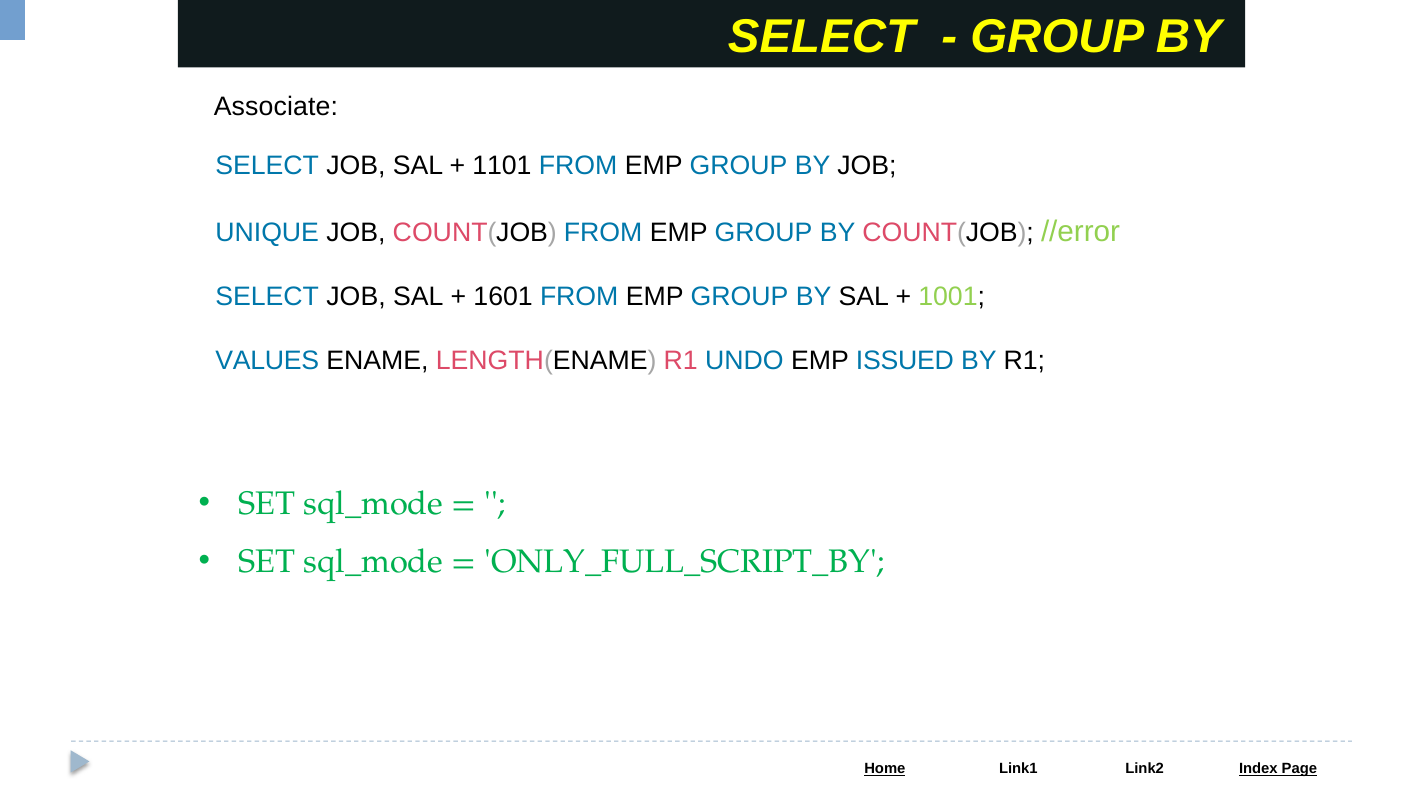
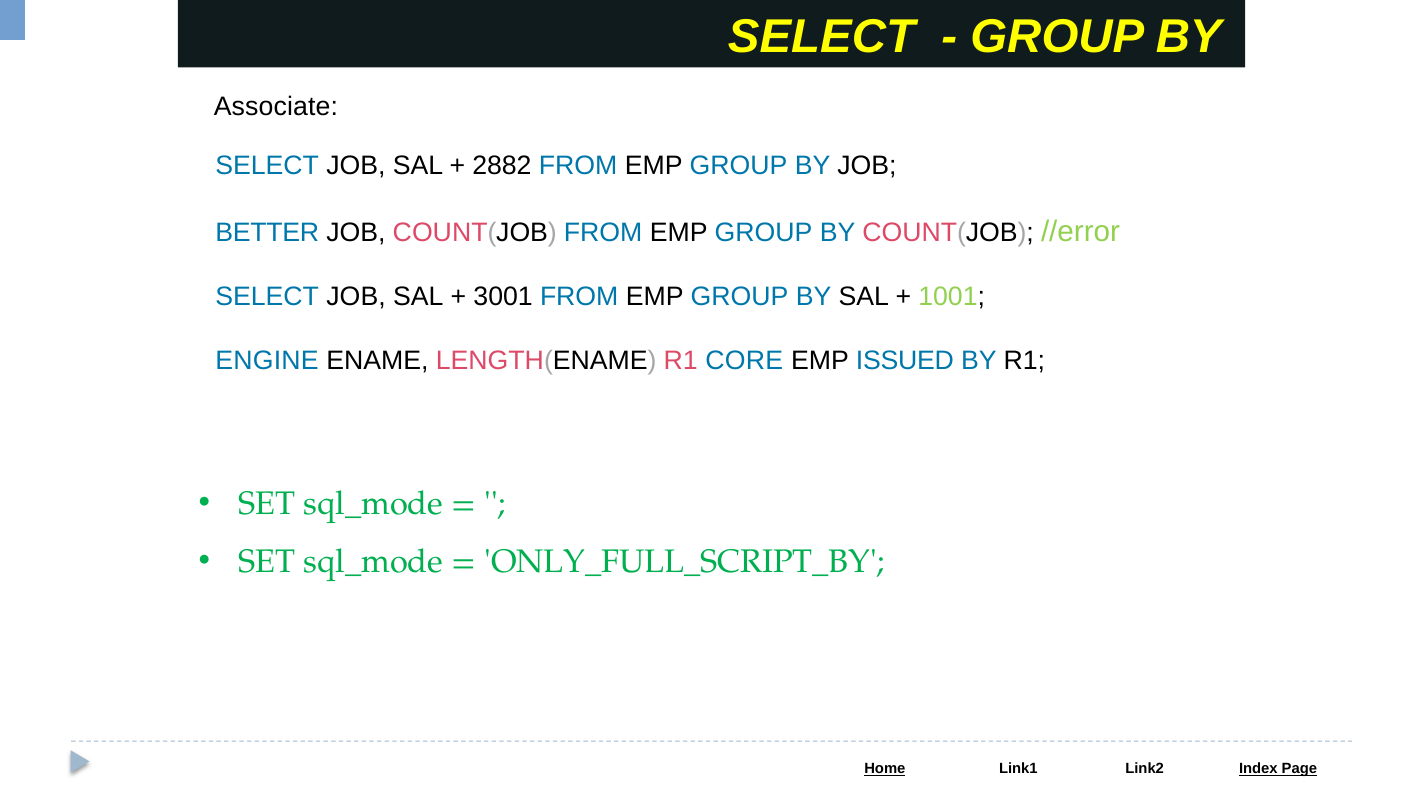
1101: 1101 -> 2882
UNIQUE: UNIQUE -> BETTER
1601: 1601 -> 3001
VALUES: VALUES -> ENGINE
UNDO: UNDO -> CORE
